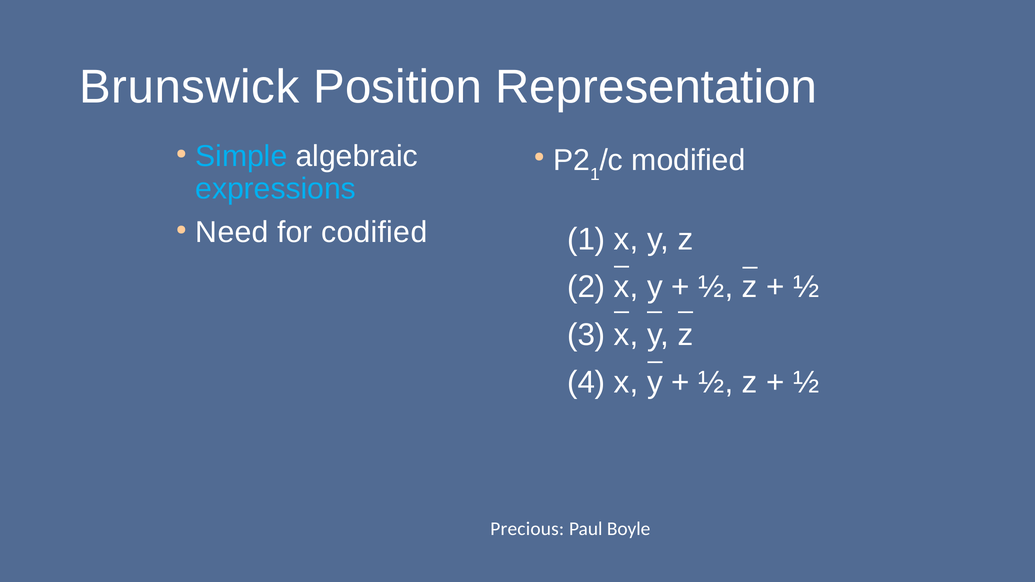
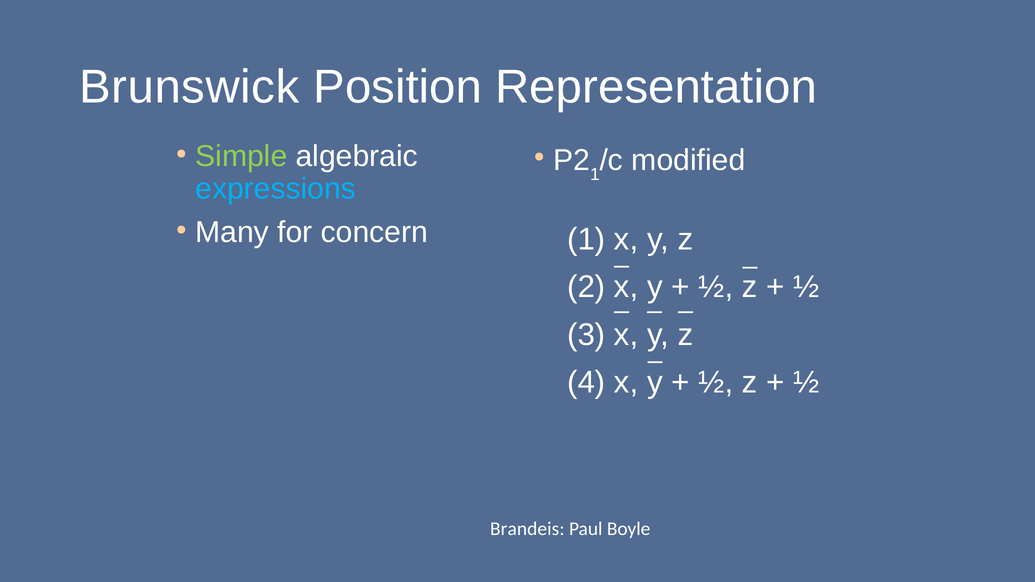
Simple colour: light blue -> light green
Need: Need -> Many
codified: codified -> concern
Precious: Precious -> Brandeis
